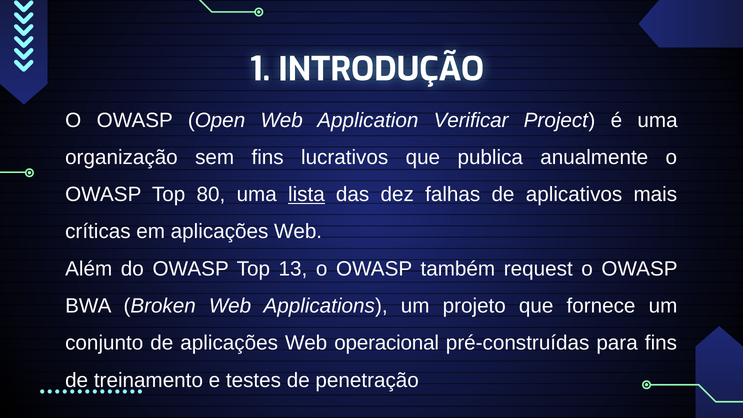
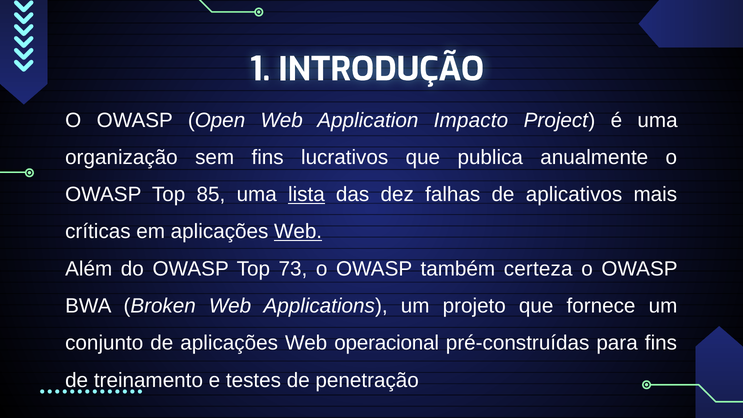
Verificar: Verificar -> Impacto
80: 80 -> 85
Web at (298, 232) underline: none -> present
13: 13 -> 73
request: request -> certeza
